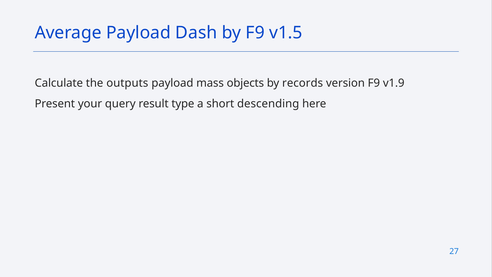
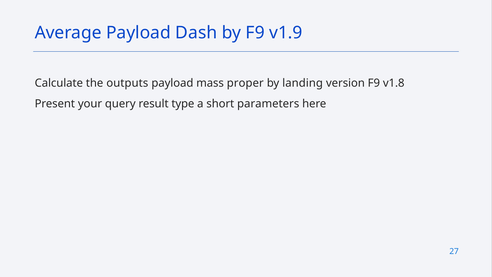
v1.5: v1.5 -> v1.9
objects: objects -> proper
records: records -> landing
v1.9: v1.9 -> v1.8
descending: descending -> parameters
